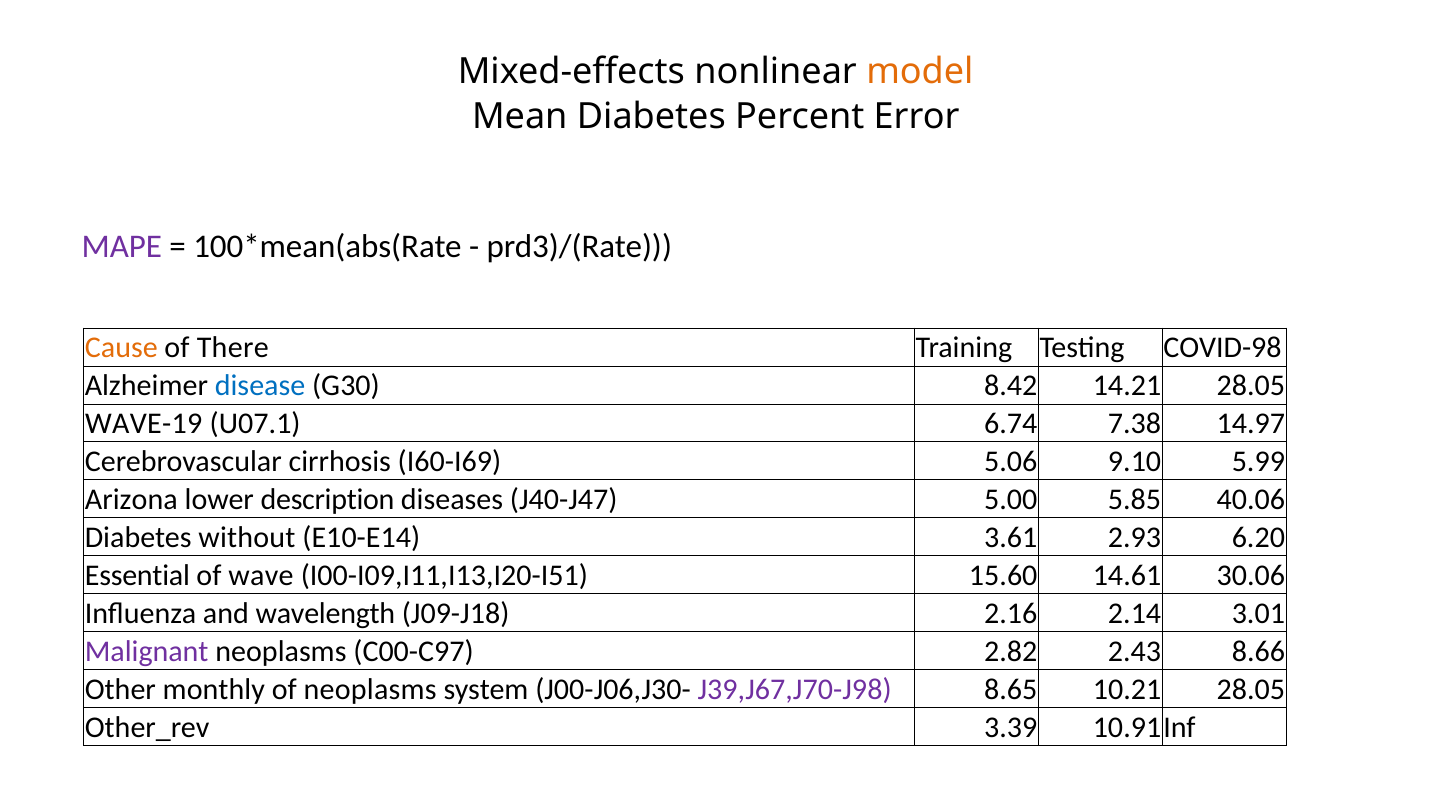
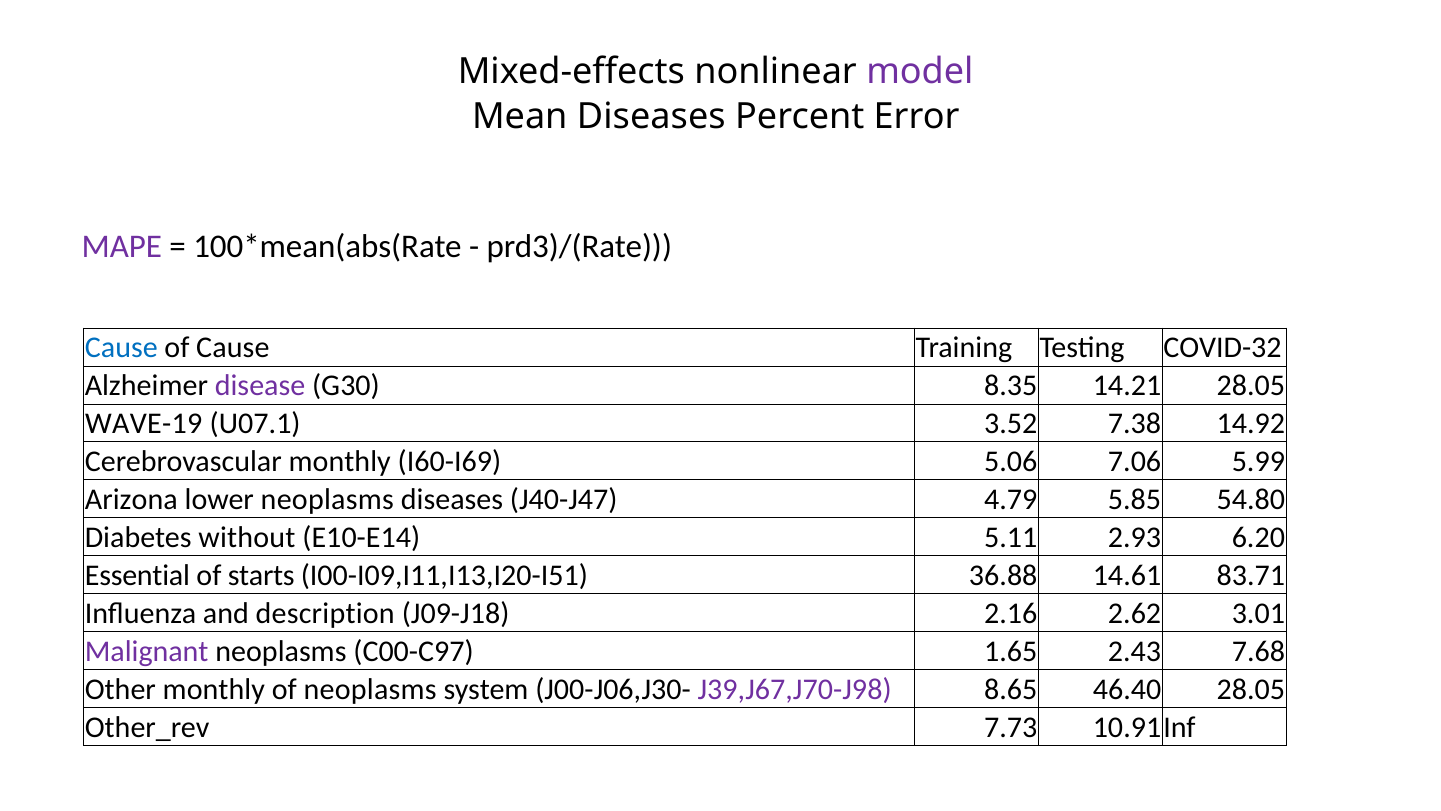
model colour: orange -> purple
Mean Diabetes: Diabetes -> Diseases
Cause at (121, 348) colour: orange -> blue
of There: There -> Cause
COVID-98: COVID-98 -> COVID-32
disease colour: blue -> purple
8.42: 8.42 -> 8.35
6.74: 6.74 -> 3.52
14.97: 14.97 -> 14.92
Cerebrovascular cirrhosis: cirrhosis -> monthly
9.10: 9.10 -> 7.06
lower description: description -> neoplasms
5.00: 5.00 -> 4.79
40.06: 40.06 -> 54.80
3.61: 3.61 -> 5.11
wave: wave -> starts
15.60: 15.60 -> 36.88
30.06: 30.06 -> 83.71
wavelength: wavelength -> description
2.14: 2.14 -> 2.62
2.82: 2.82 -> 1.65
8.66: 8.66 -> 7.68
10.21: 10.21 -> 46.40
3.39: 3.39 -> 7.73
